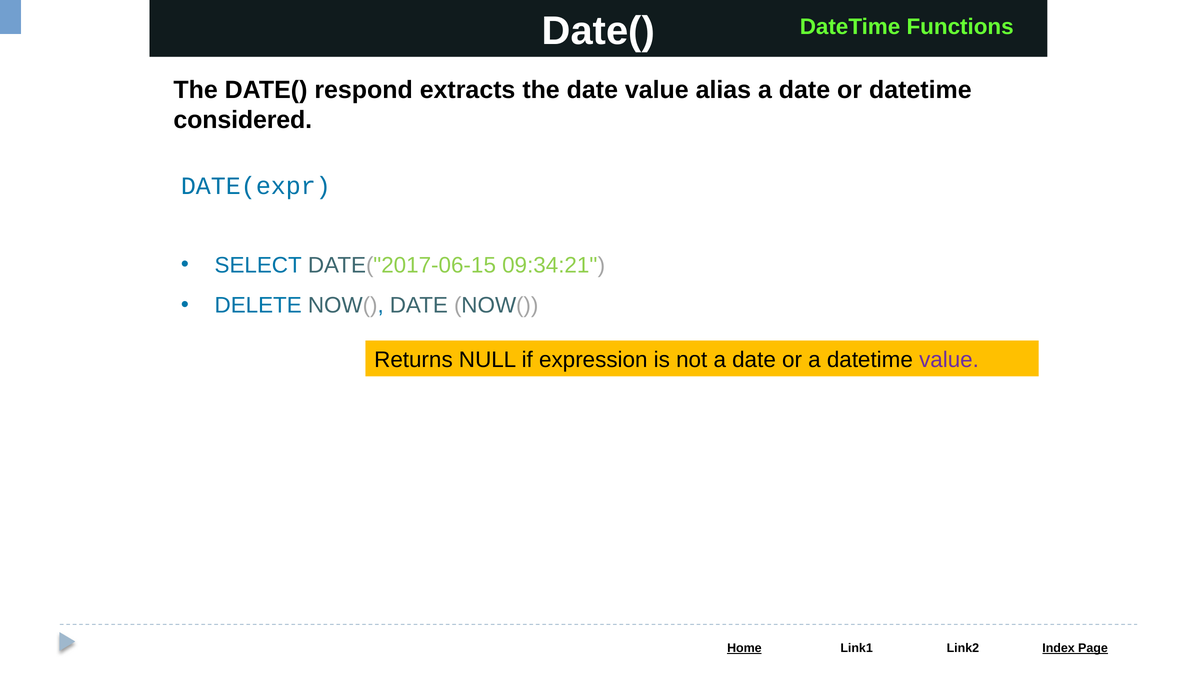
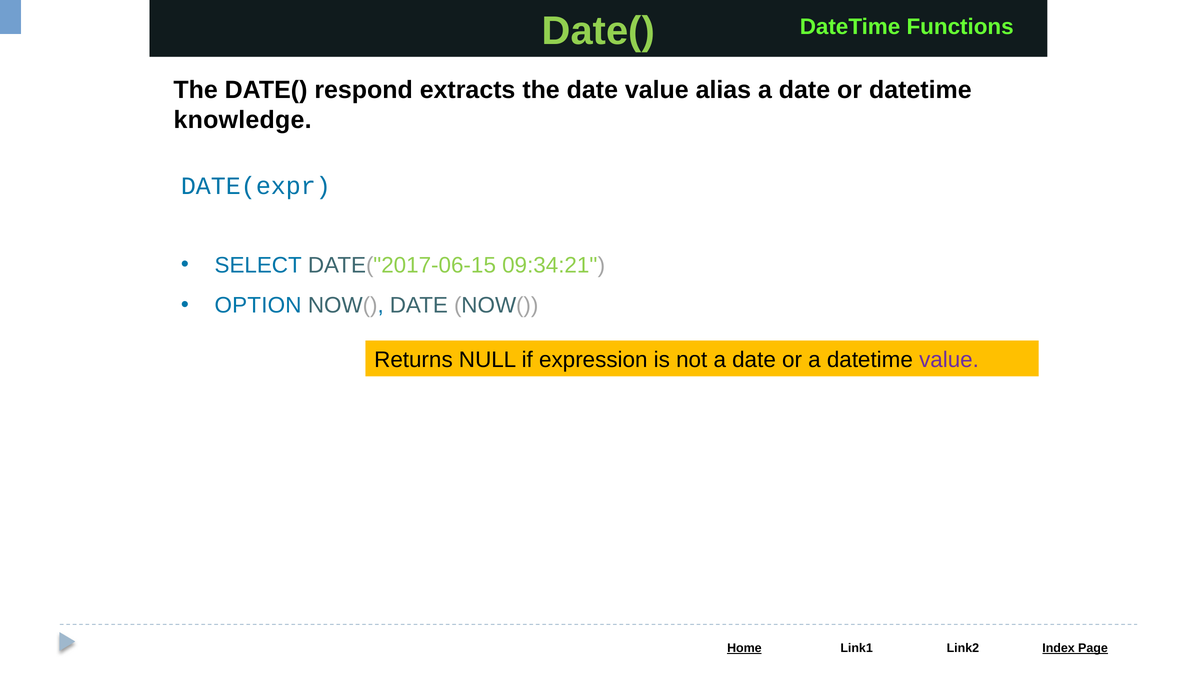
Date( at (598, 31) colour: white -> light green
considered: considered -> knowledge
DELETE: DELETE -> OPTION
